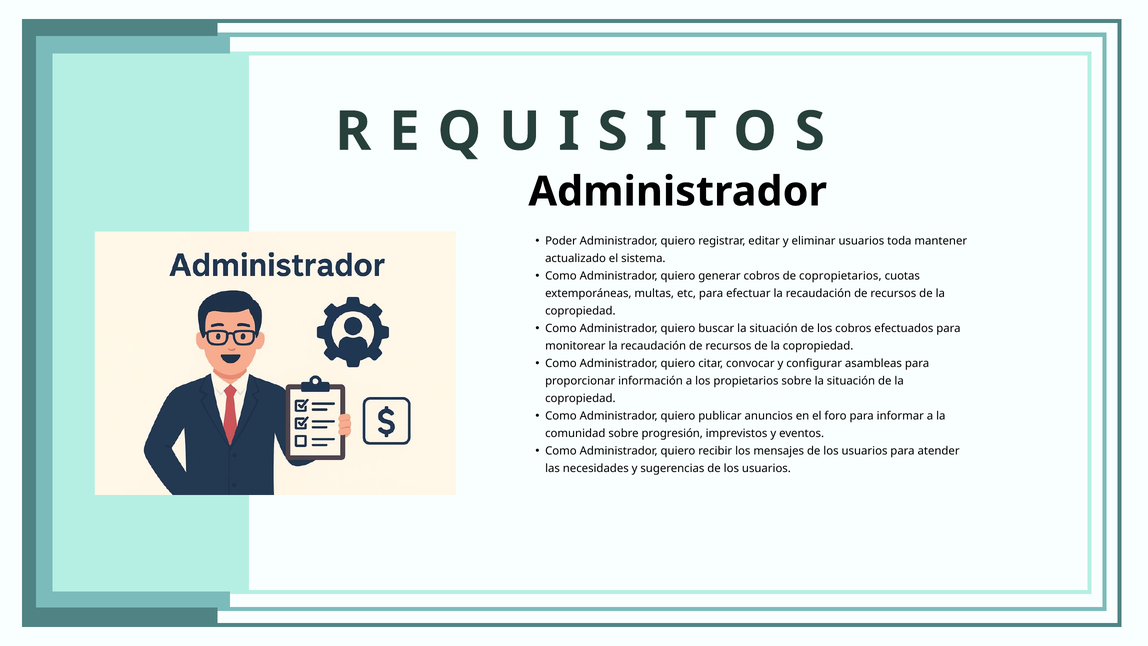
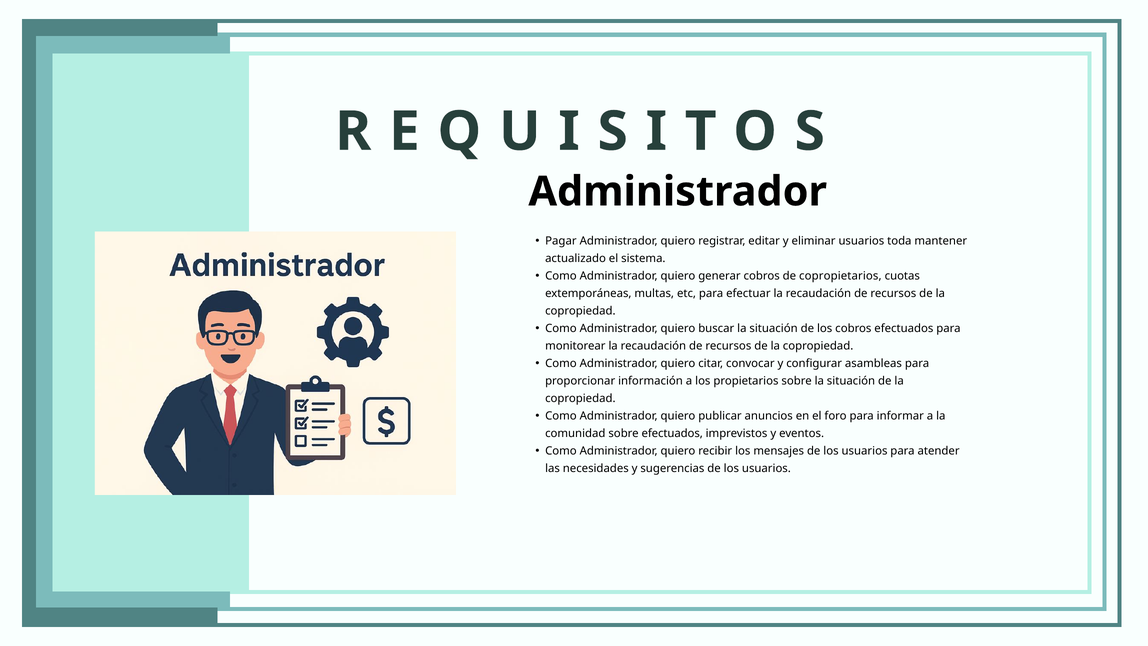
Poder: Poder -> Pagar
sobre progresión: progresión -> efectuados
